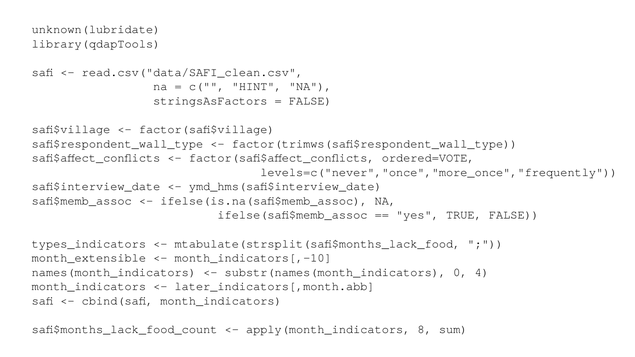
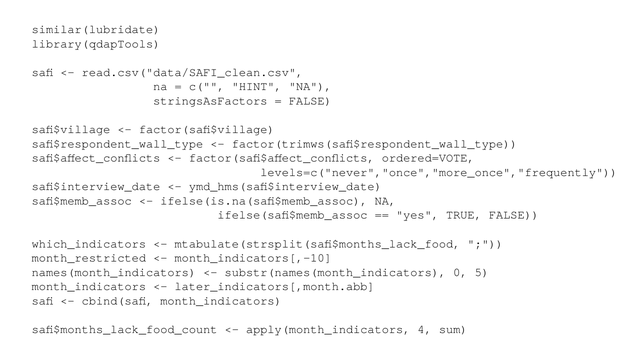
unknown(lubridate: unknown(lubridate -> similar(lubridate
types_indicators: types_indicators -> which_indicators
month_extensible: month_extensible -> month_restricted
4: 4 -> 5
8: 8 -> 4
